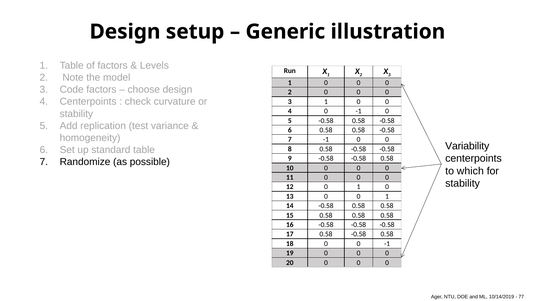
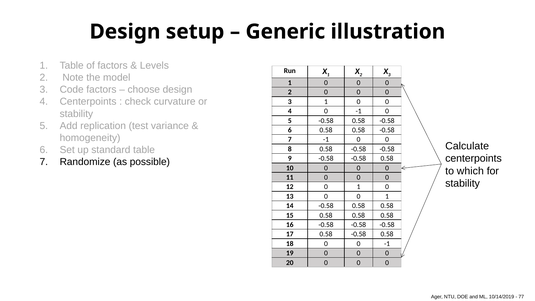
Variability: Variability -> Calculate
